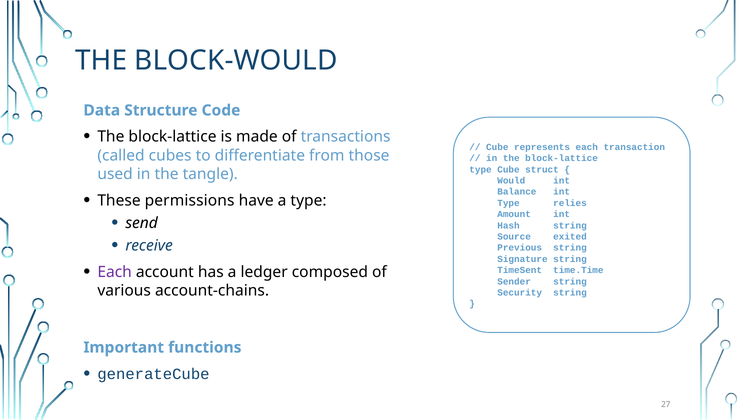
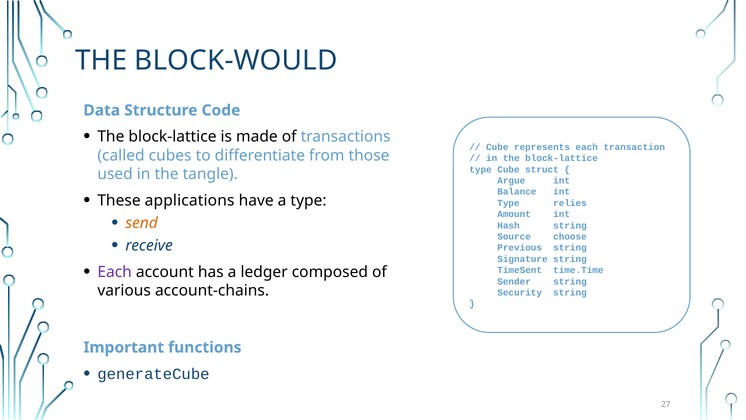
Would: Would -> Argue
permissions: permissions -> applications
send colour: black -> orange
exited: exited -> choose
